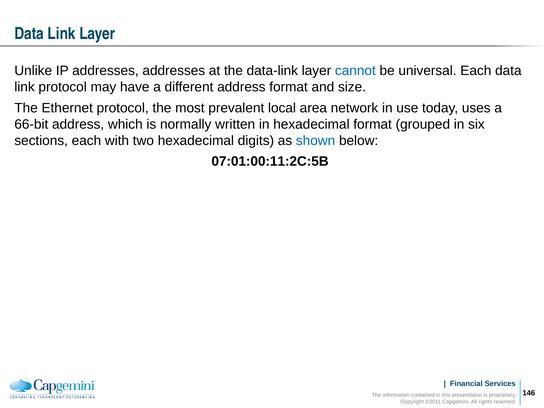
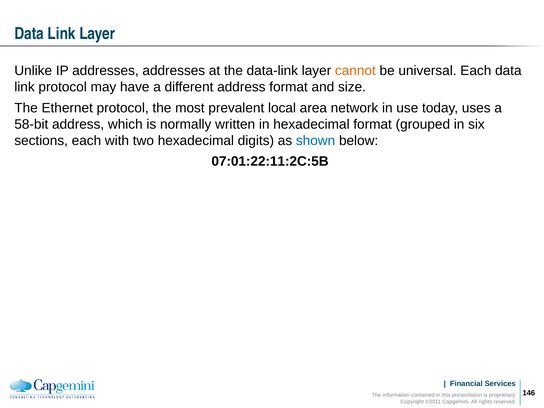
cannot colour: blue -> orange
66-bit: 66-bit -> 58-bit
07:01:00:11:2C:5B: 07:01:00:11:2C:5B -> 07:01:22:11:2C:5B
